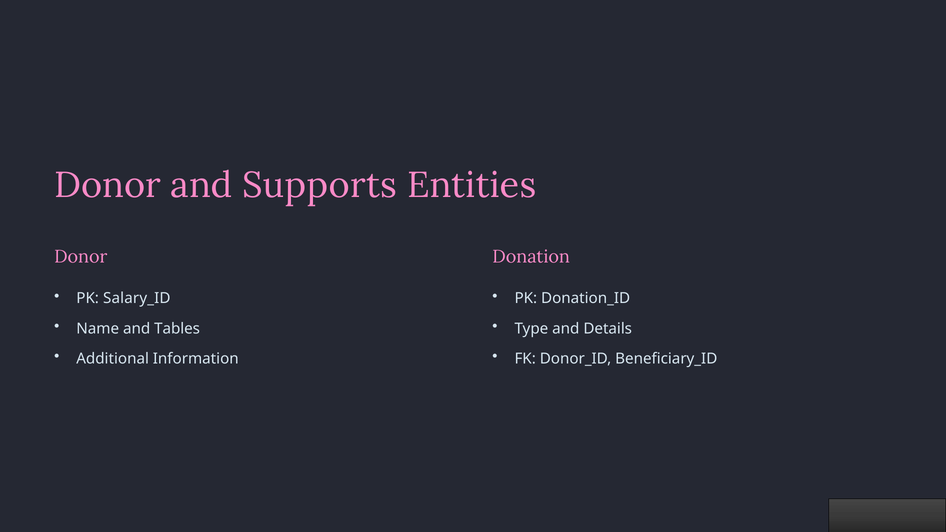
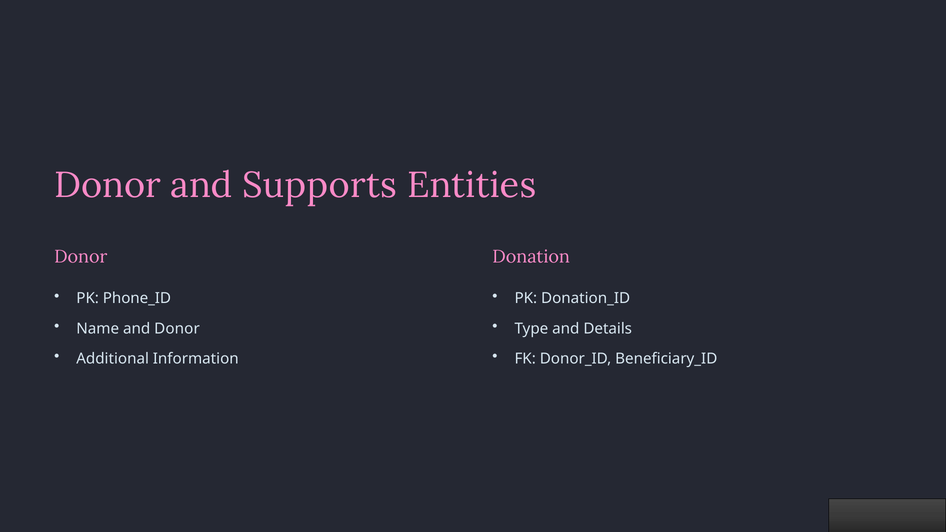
Salary_ID: Salary_ID -> Phone_ID
and Tables: Tables -> Donor
